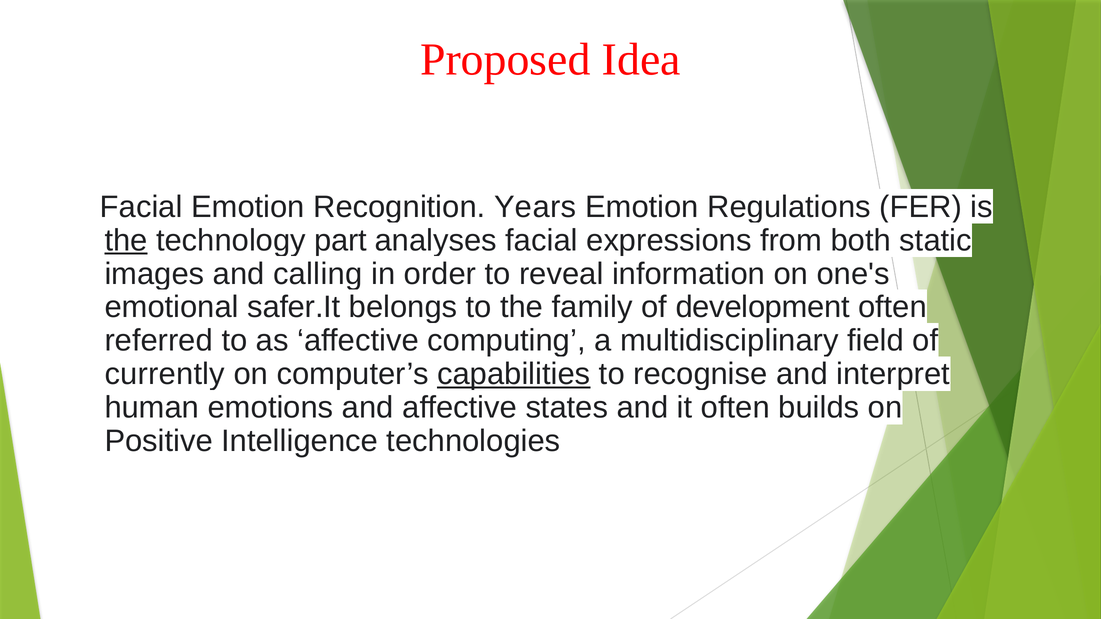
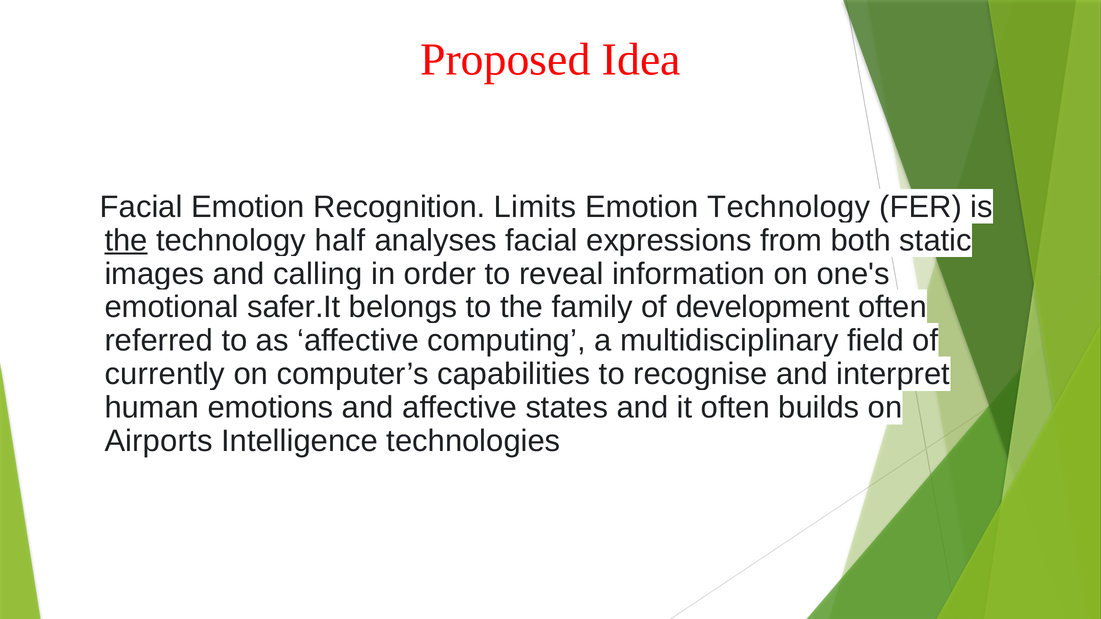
Years: Years -> Limits
Emotion Regulations: Regulations -> Technology
part: part -> half
capabilities underline: present -> none
Positive: Positive -> Airports
